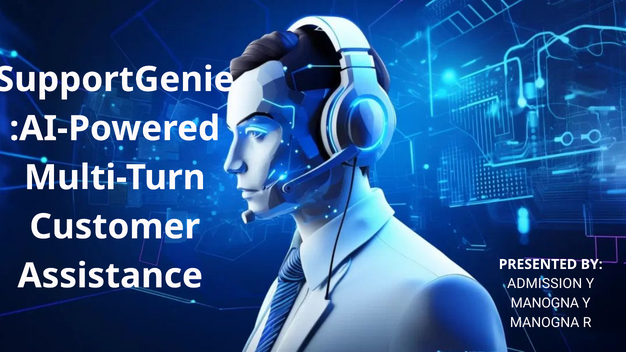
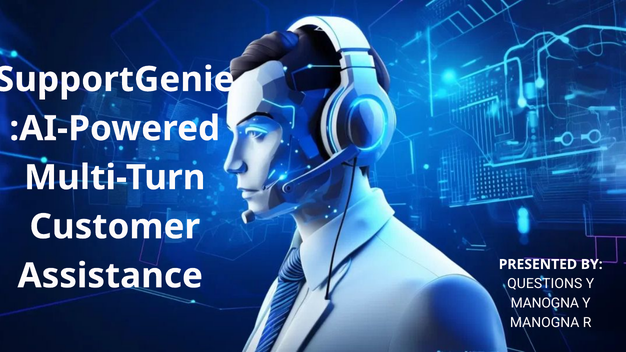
ADMISSION: ADMISSION -> QUESTIONS
